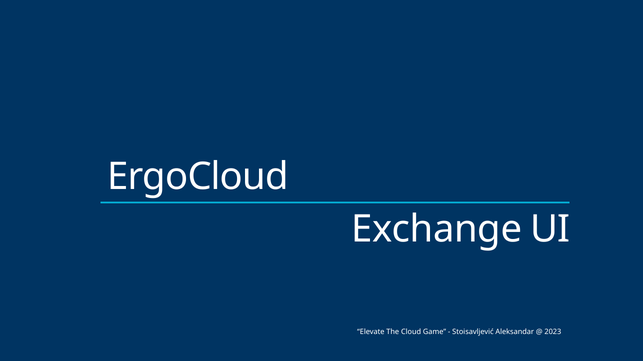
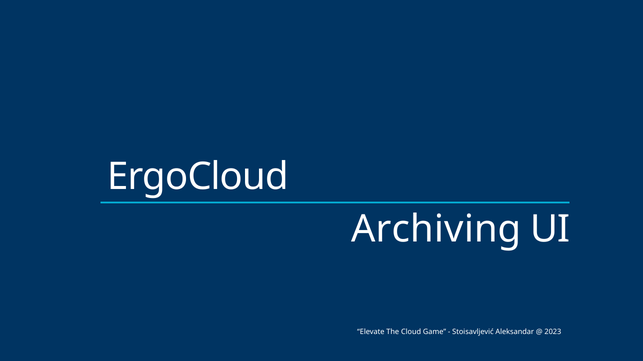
Exchange: Exchange -> Archiving
